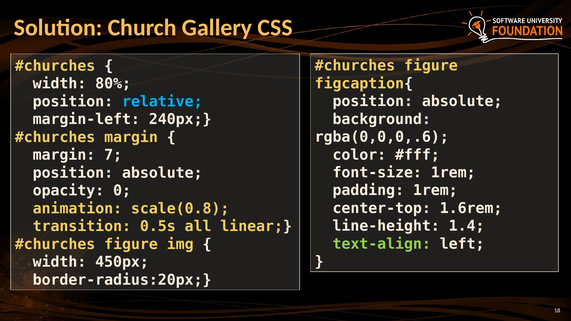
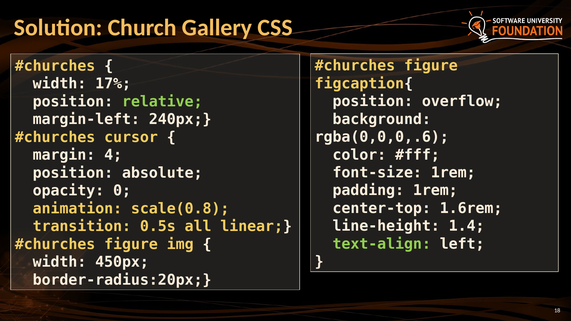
80%: 80% -> 17%
absolute at (462, 101): absolute -> overflow
relative colour: light blue -> light green
margin at (131, 137): margin -> cursor
7: 7 -> 4
